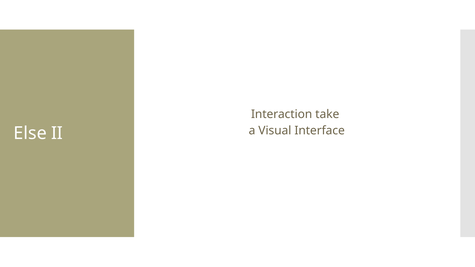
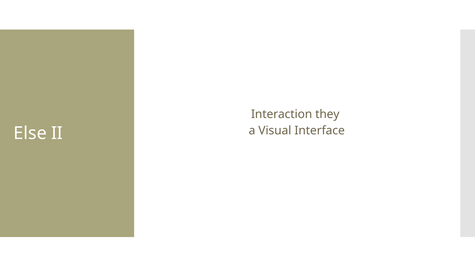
take: take -> they
